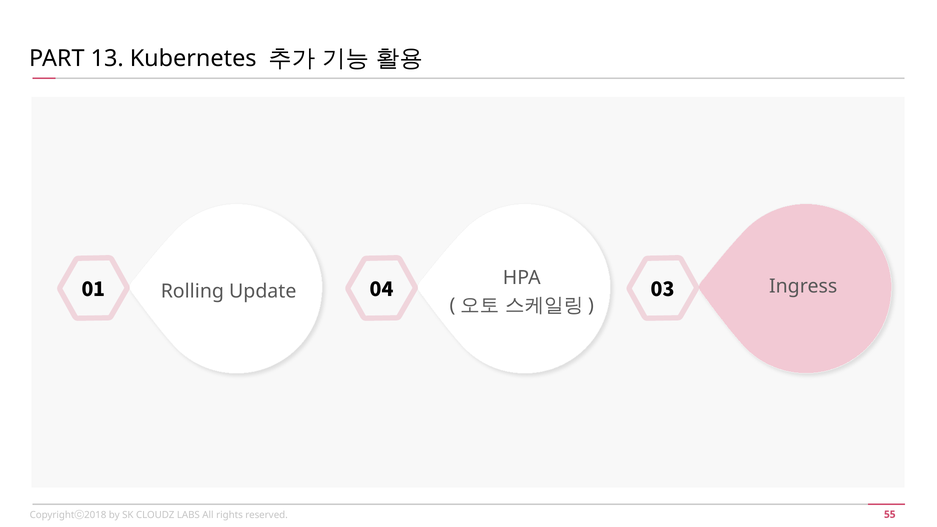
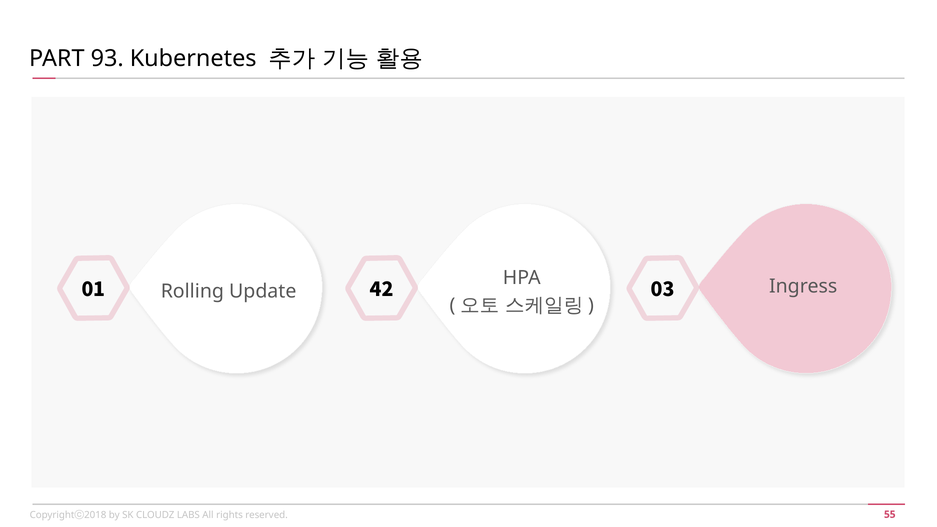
13: 13 -> 93
04: 04 -> 42
